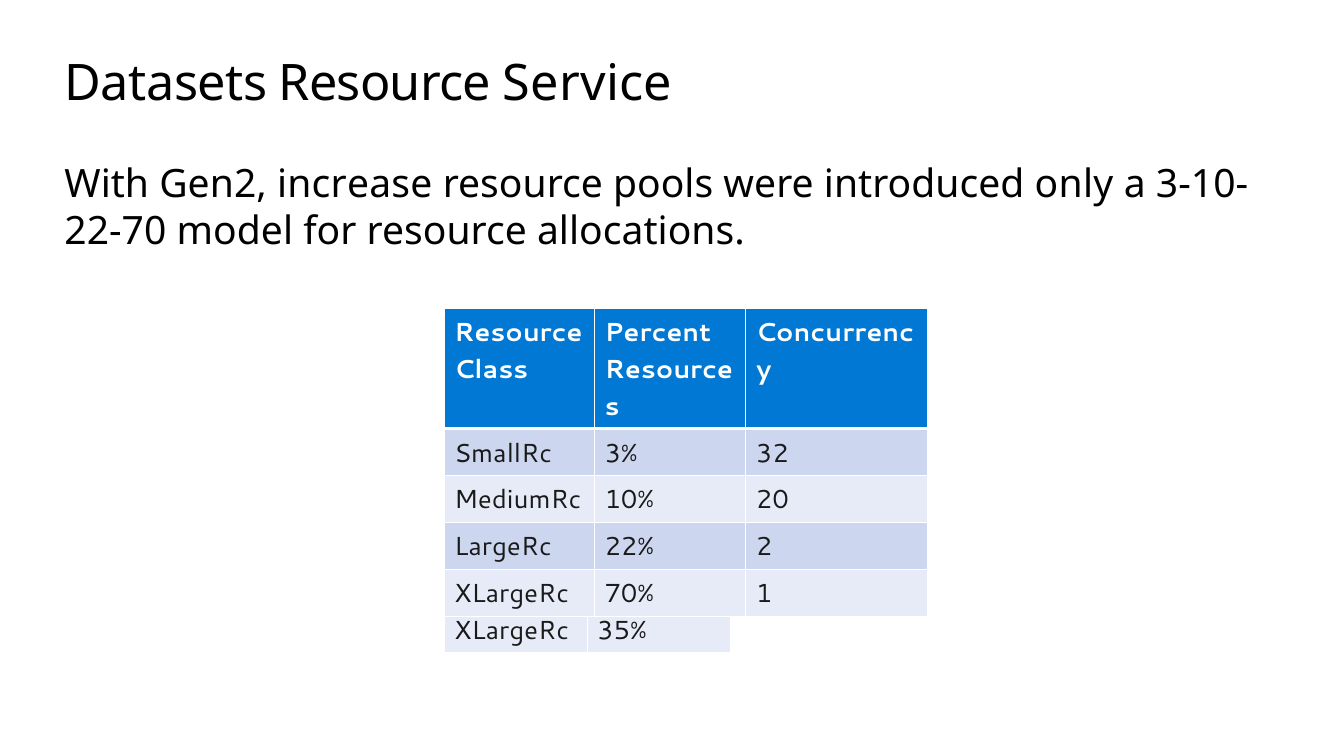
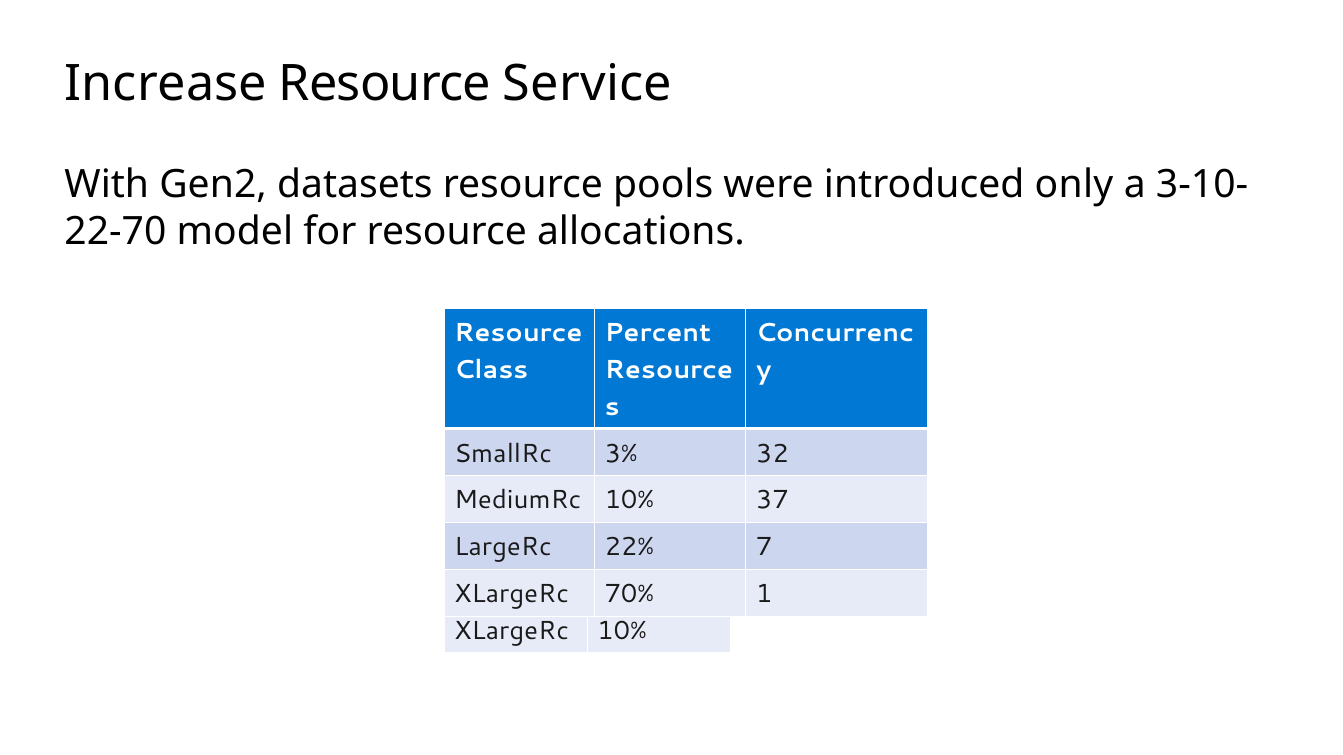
Datasets: Datasets -> Increase
increase: increase -> datasets
20: 20 -> 37
2: 2 -> 7
XLargeRc 35%: 35% -> 10%
